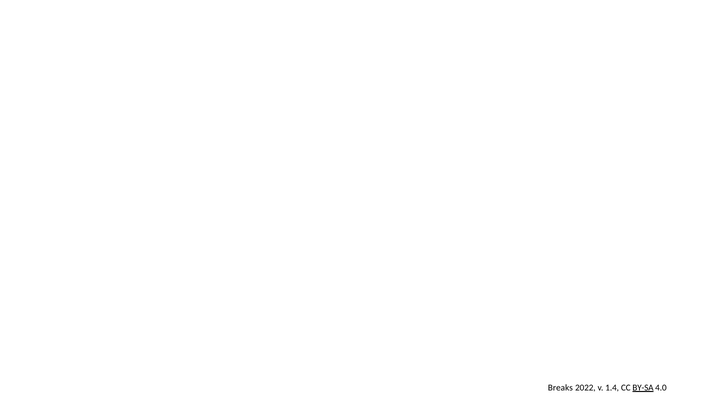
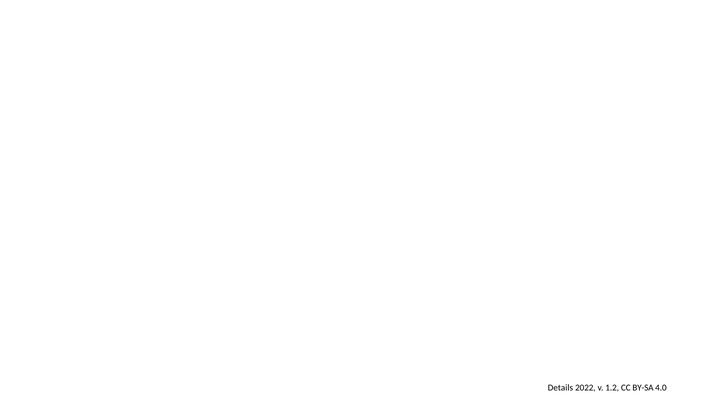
Breaks: Breaks -> Details
1.4: 1.4 -> 1.2
BY-SA underline: present -> none
